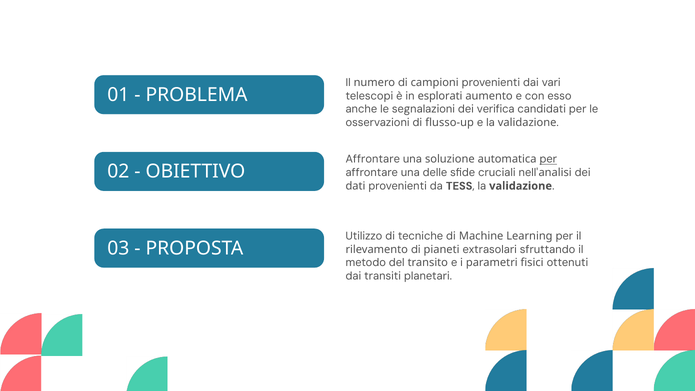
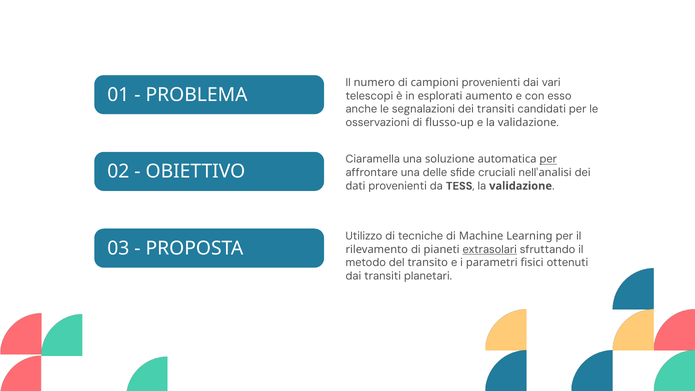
dei verifica: verifica -> transiti
Affrontare at (373, 159): Affrontare -> Ciaramella
extrasolari underline: none -> present
